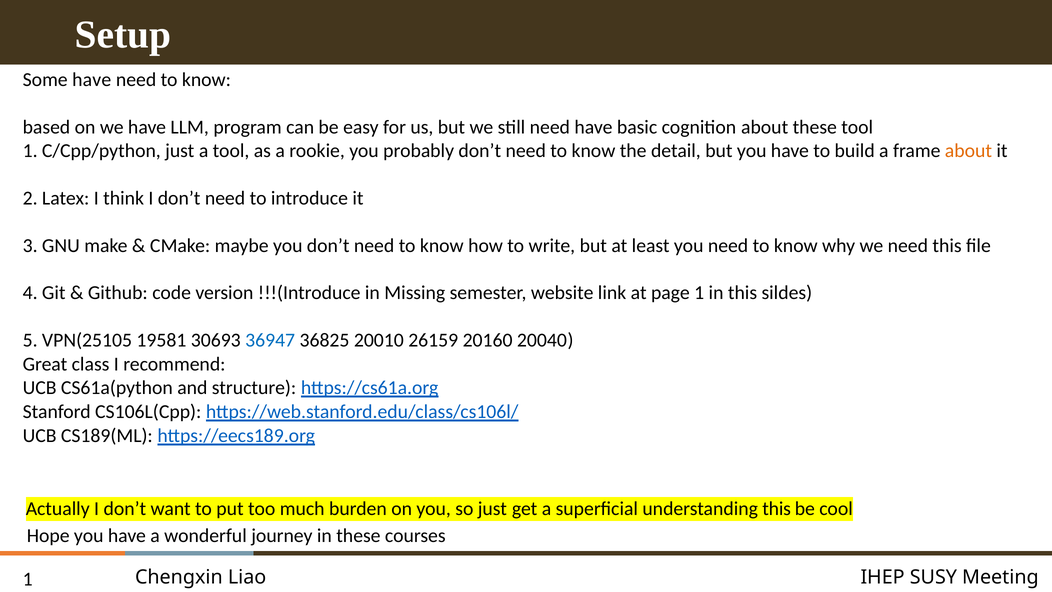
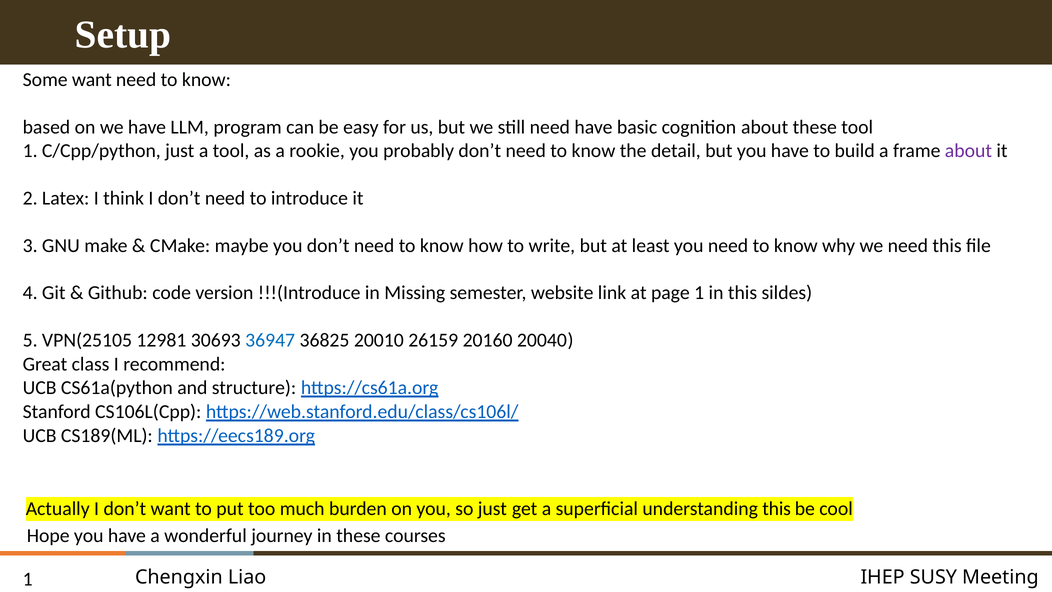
Some have: have -> want
about at (968, 151) colour: orange -> purple
19581: 19581 -> 12981
